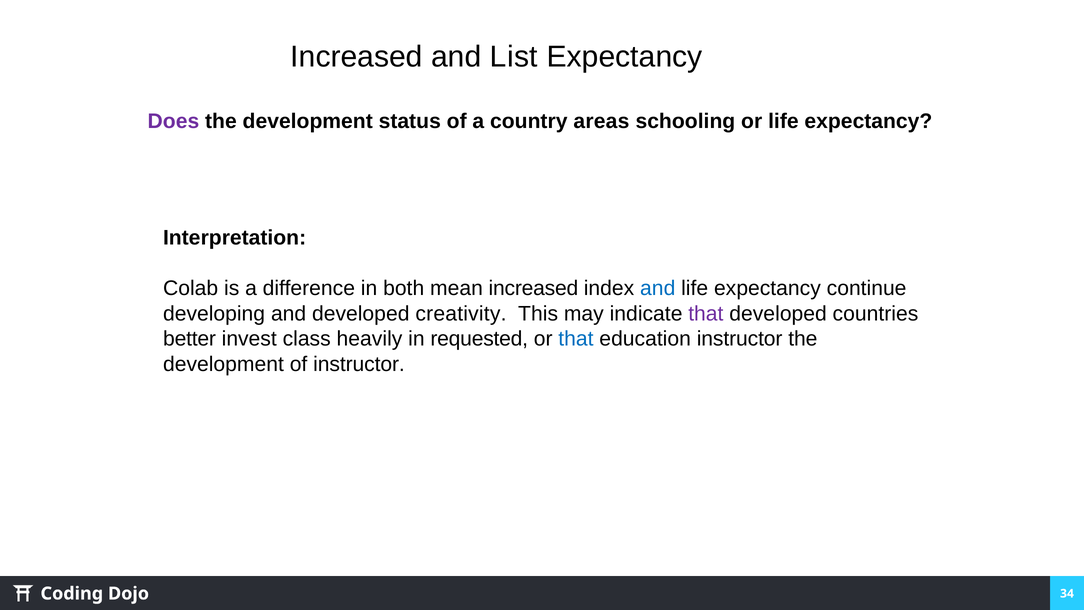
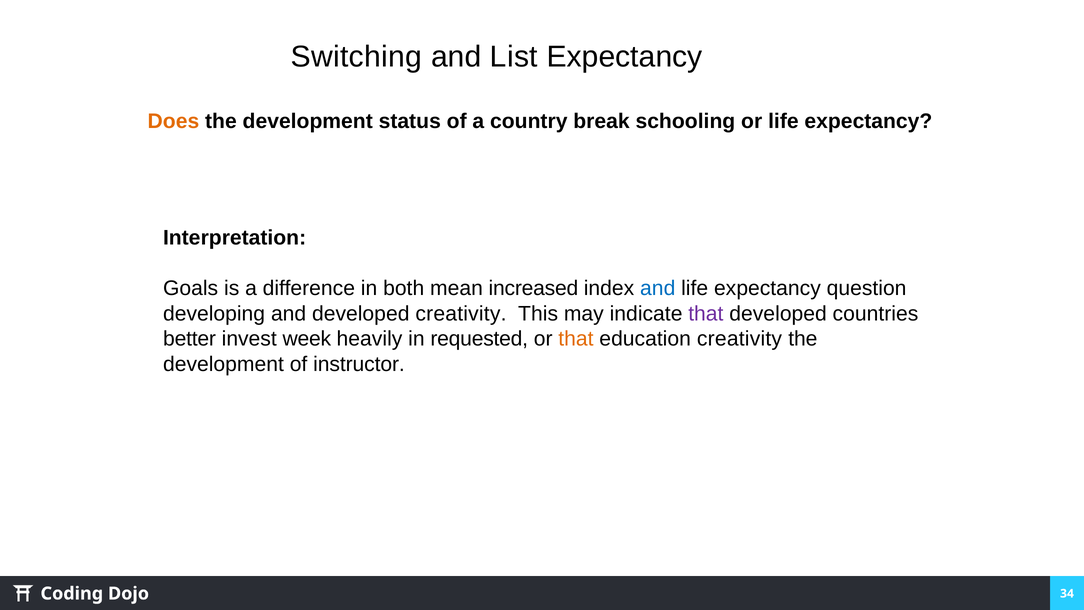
Increased at (357, 57): Increased -> Switching
Does colour: purple -> orange
areas: areas -> break
Colab: Colab -> Goals
continue: continue -> question
class: class -> week
that at (576, 339) colour: blue -> orange
education instructor: instructor -> creativity
